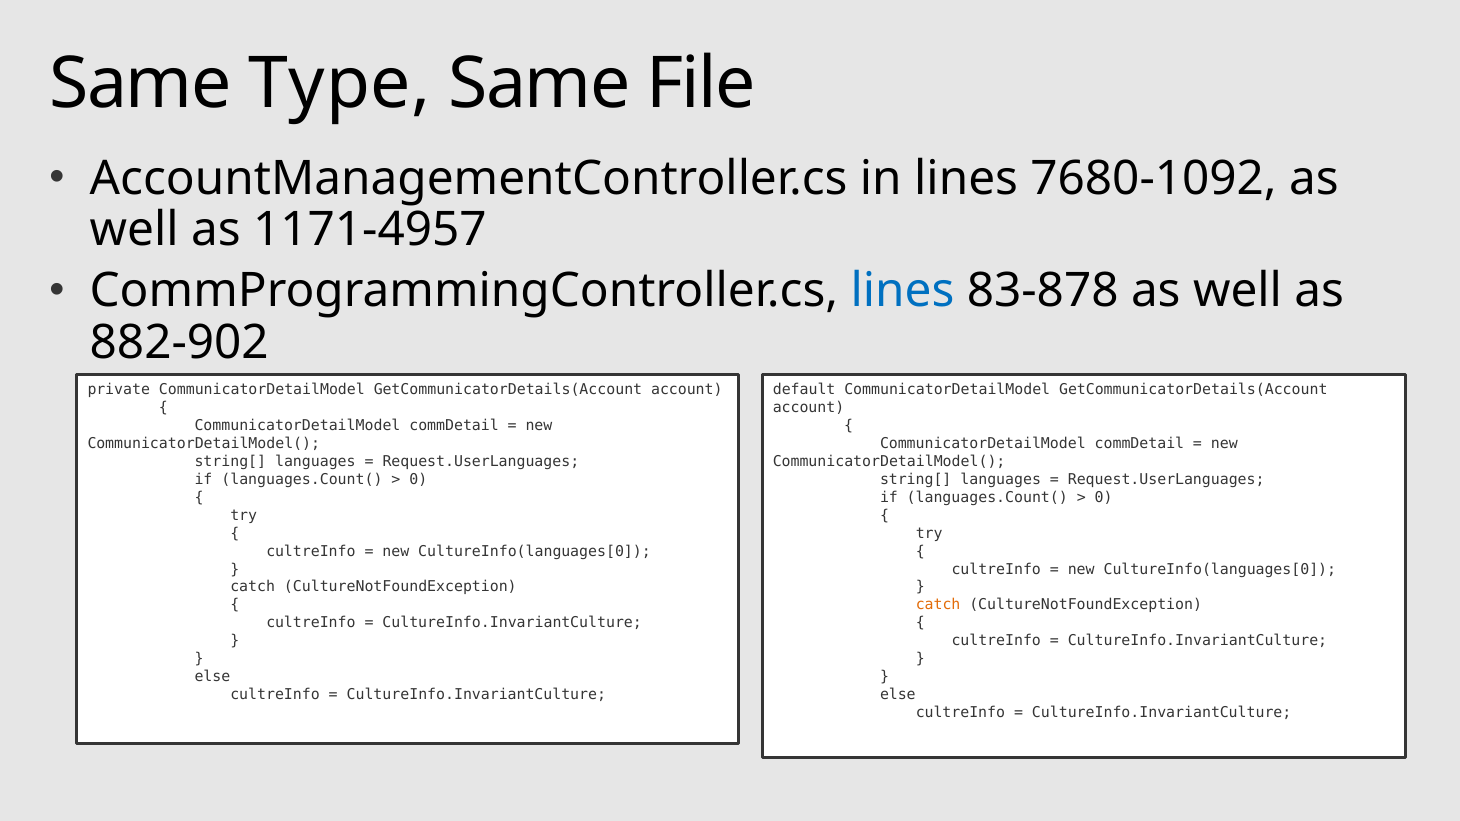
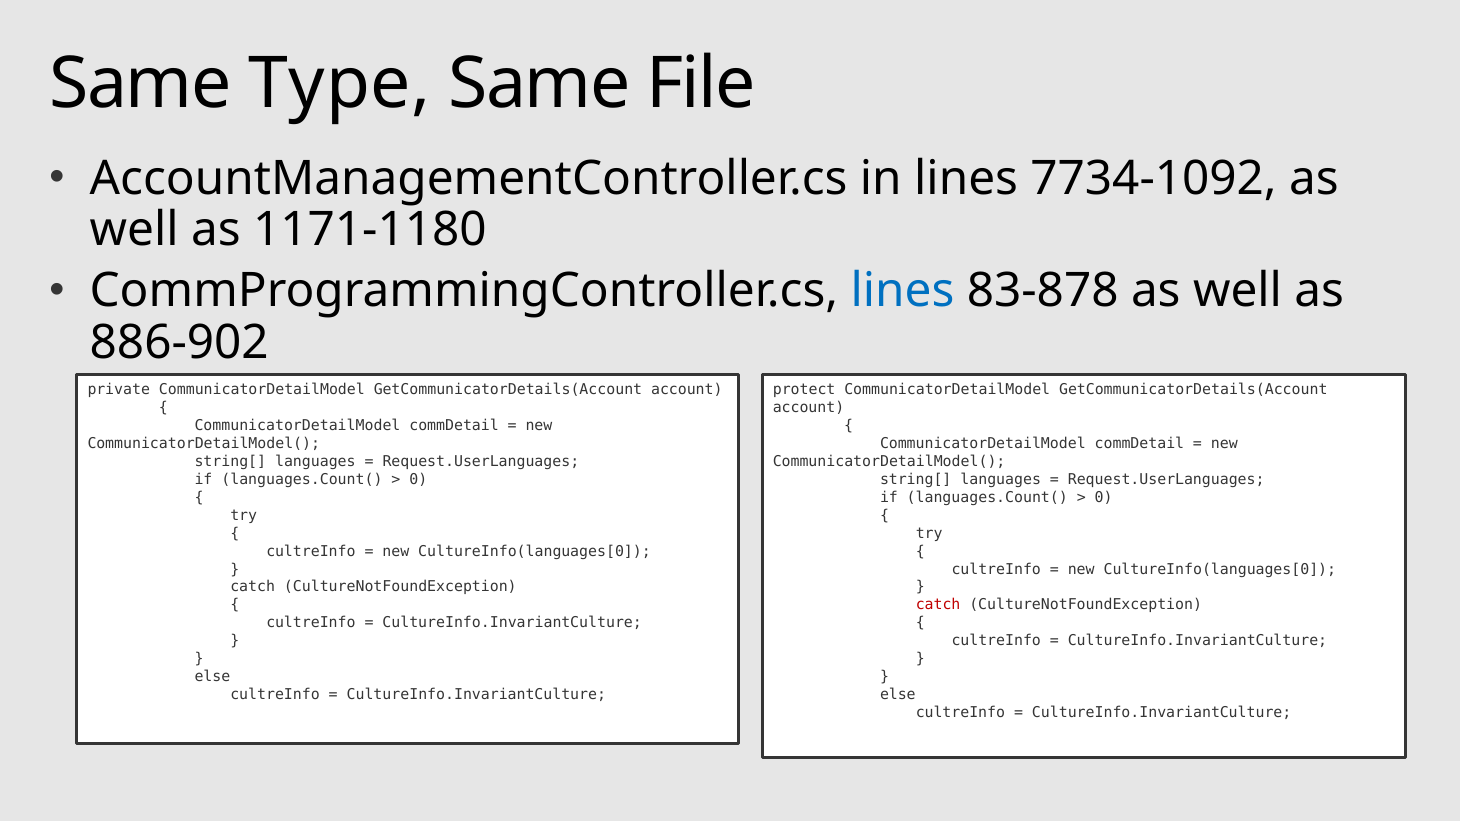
7680-1092: 7680-1092 -> 7734-1092
1171-4957: 1171-4957 -> 1171-1180
882-902: 882-902 -> 886-902
default: default -> protect
catch at (938, 605) colour: orange -> red
